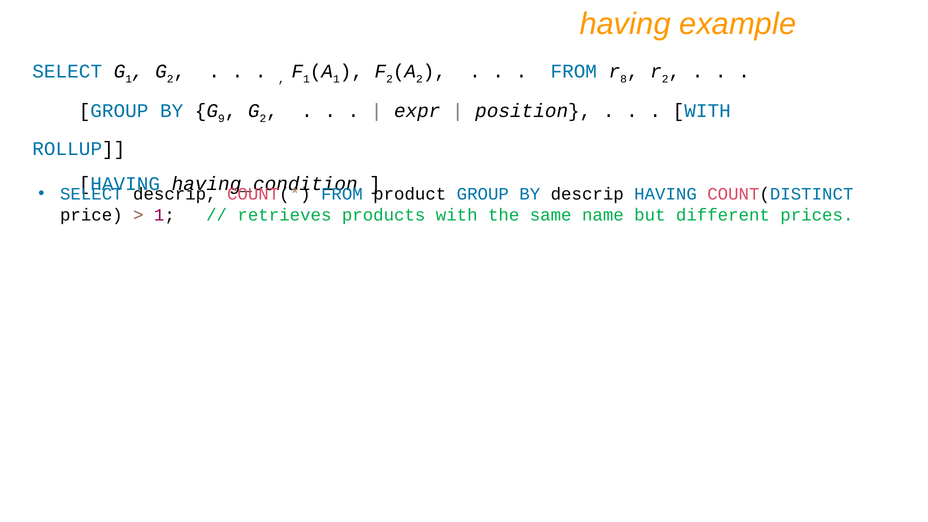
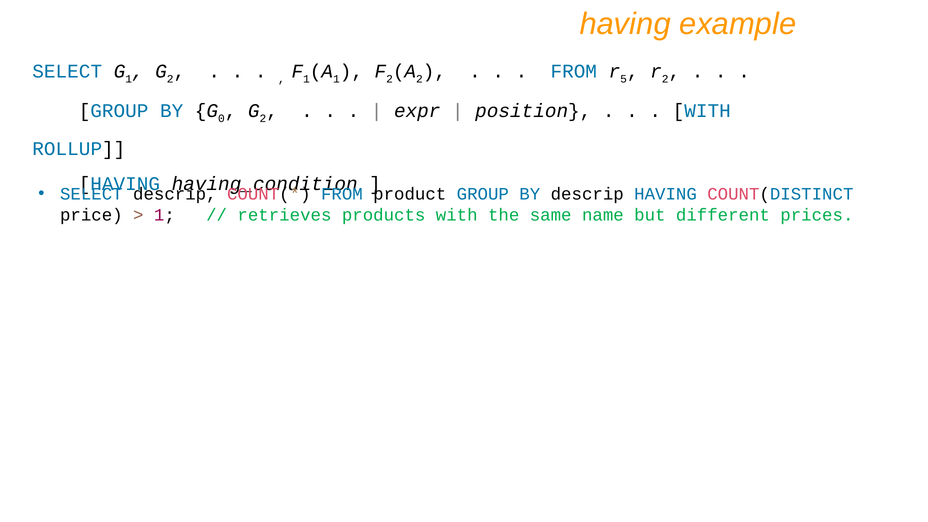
8: 8 -> 5
9: 9 -> 0
